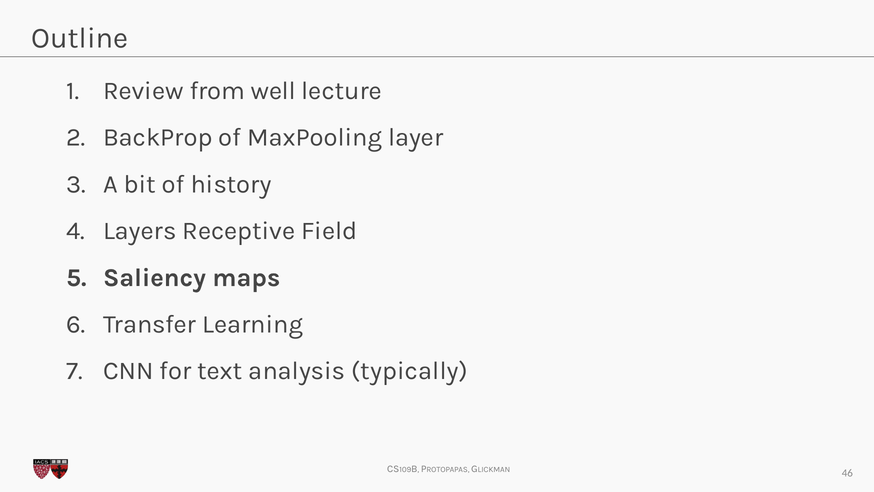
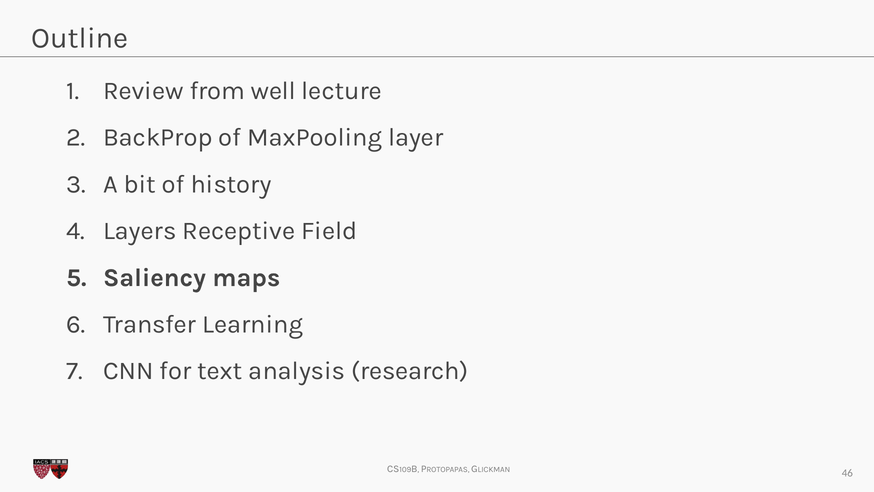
typically: typically -> research
